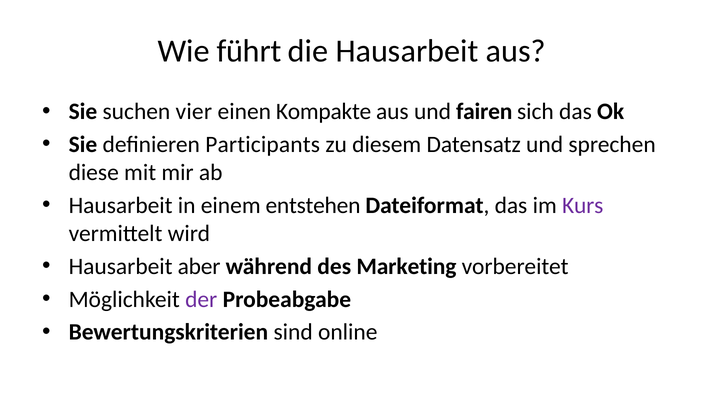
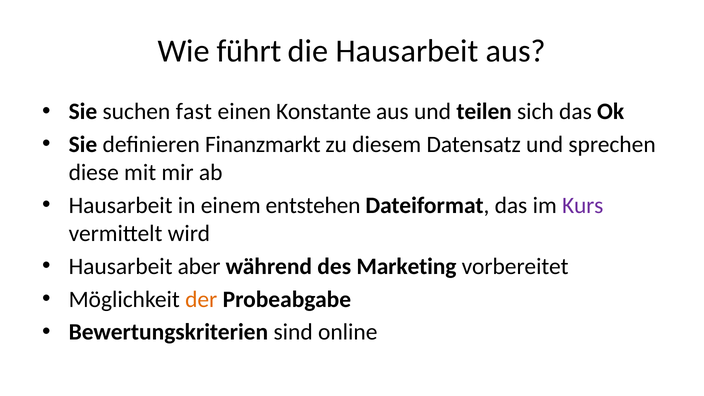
vier: vier -> fast
Kompakte: Kompakte -> Konstante
fairen: fairen -> teilen
Participants: Participants -> Finanzmarkt
der colour: purple -> orange
